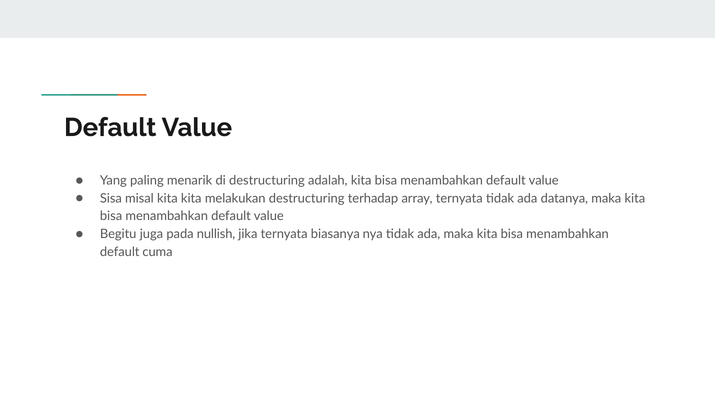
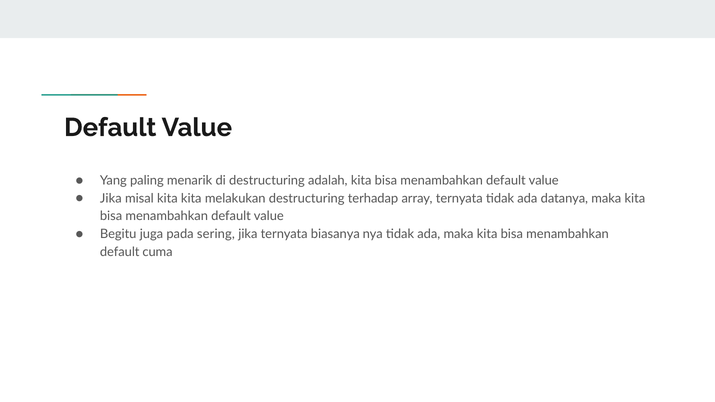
Sisa at (111, 198): Sisa -> Jika
nullish: nullish -> sering
